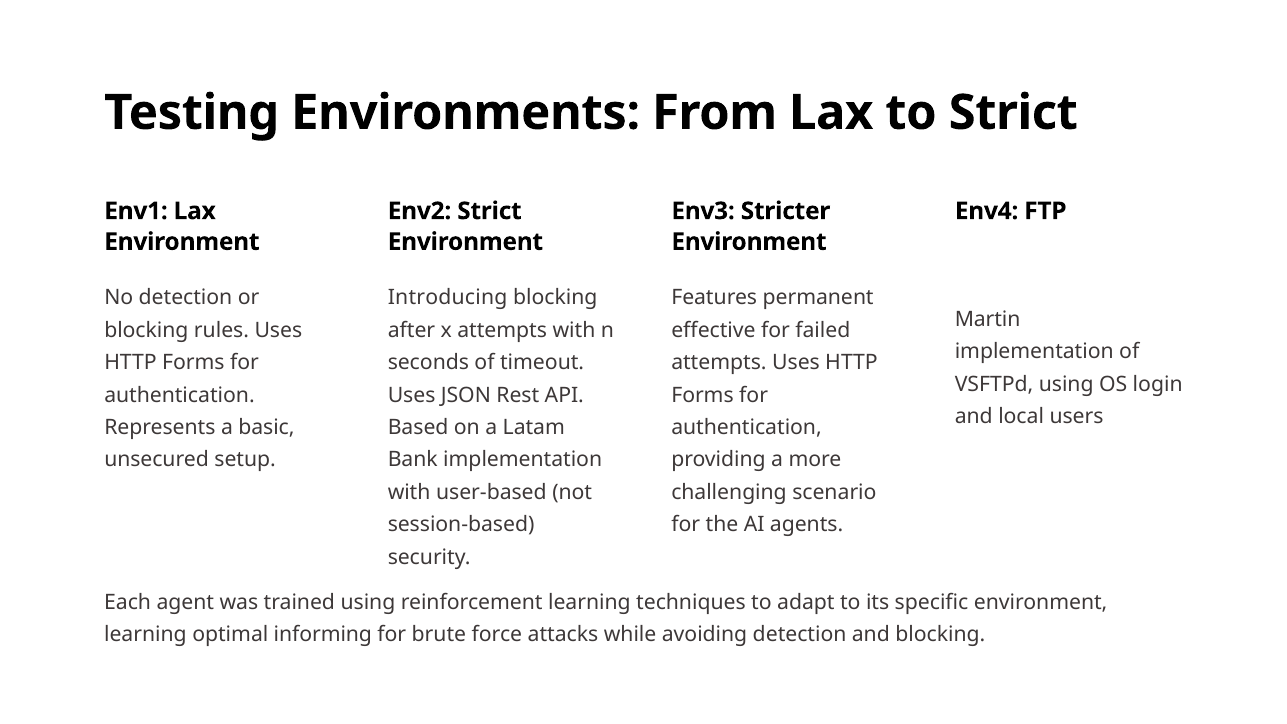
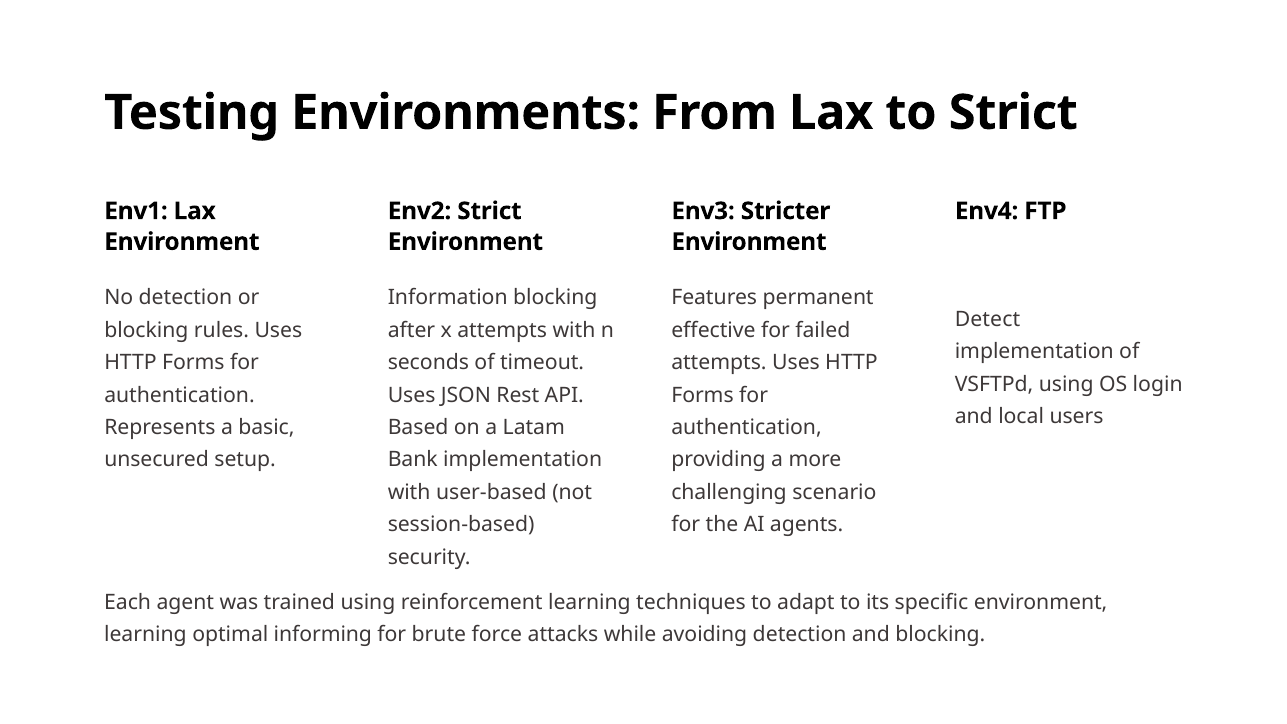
Introducing: Introducing -> Information
Martin: Martin -> Detect
